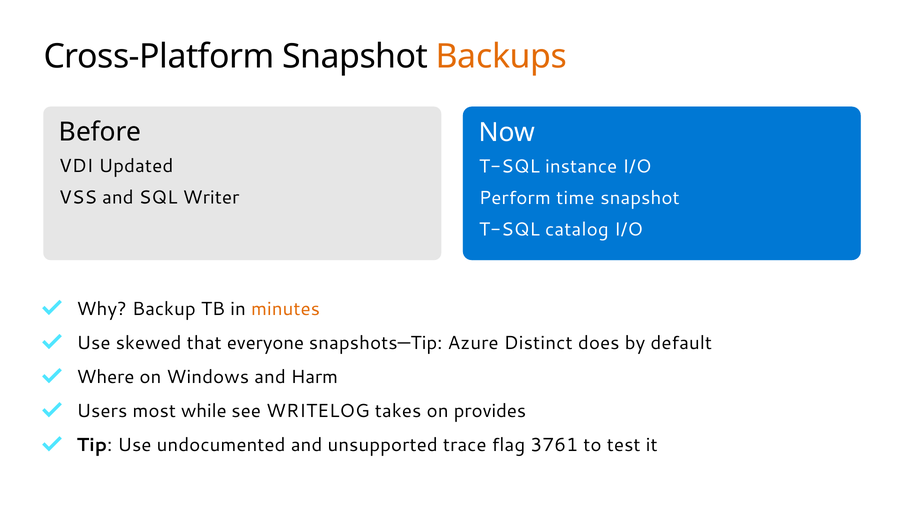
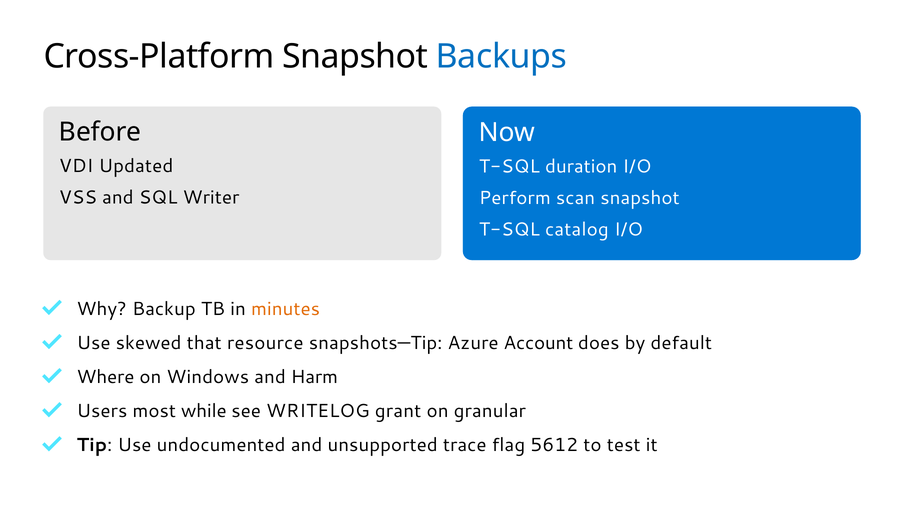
Backups colour: orange -> blue
instance: instance -> duration
time: time -> scan
everyone: everyone -> resource
Distinct: Distinct -> Account
takes: takes -> grant
provides: provides -> granular
3761: 3761 -> 5612
